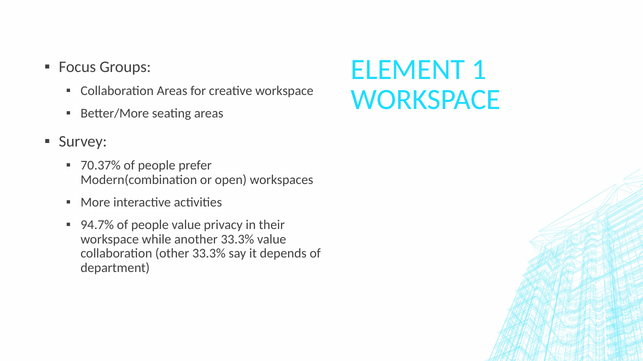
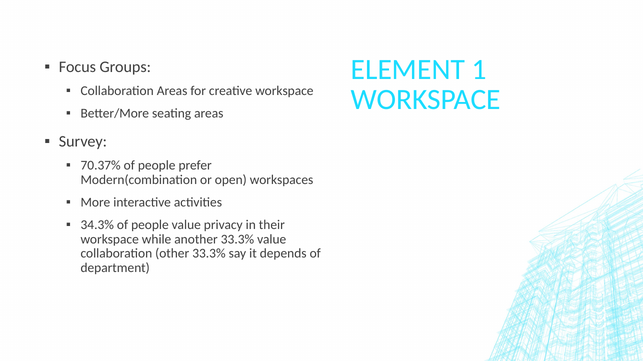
94.7%: 94.7% -> 34.3%
